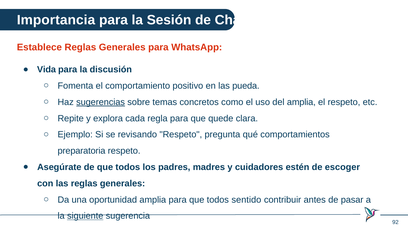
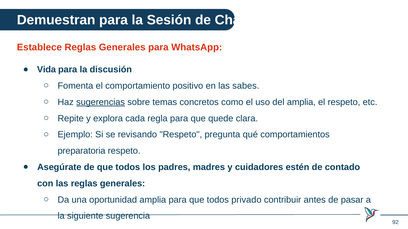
Importancia: Importancia -> Demuestran
pueda: pueda -> sabes
escoger: escoger -> contado
sentido: sentido -> privado
siguiente underline: present -> none
